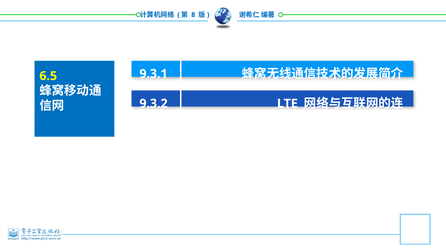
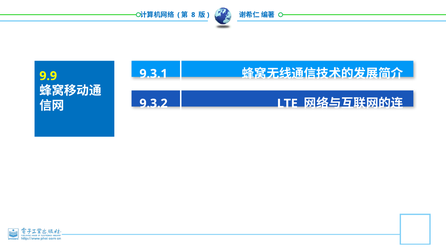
6.5: 6.5 -> 9.9
